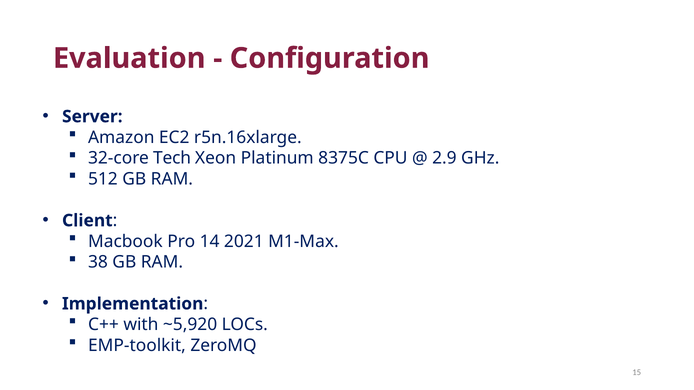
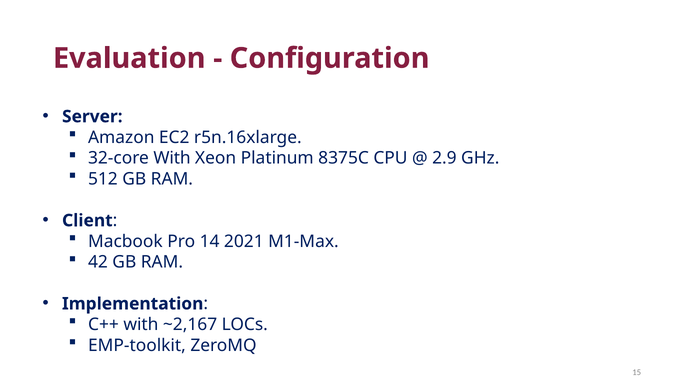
32-core Tech: Tech -> With
38: 38 -> 42
~5,920: ~5,920 -> ~2,167
